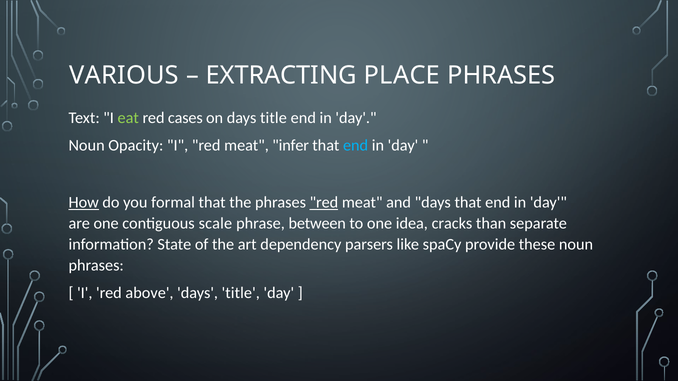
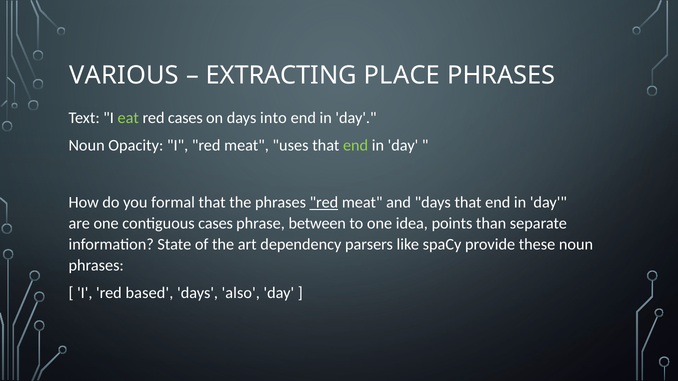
on days title: title -> into
infer: infer -> uses
end at (356, 146) colour: light blue -> light green
How underline: present -> none
contiguous scale: scale -> cases
cracks: cracks -> points
above: above -> based
title at (241, 293): title -> also
